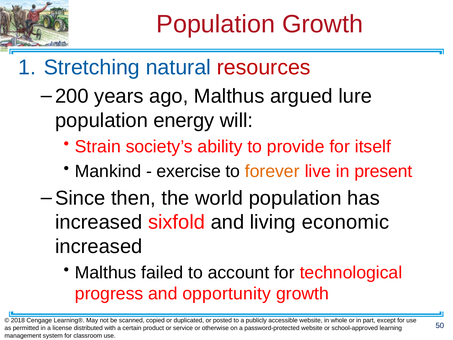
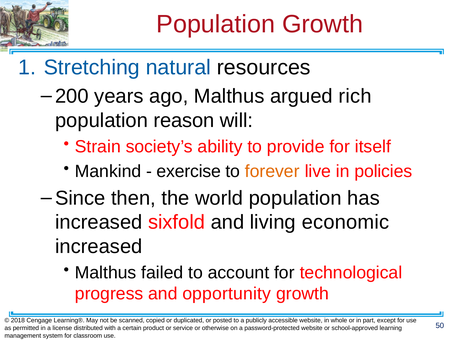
resources colour: red -> black
lure: lure -> rich
energy: energy -> reason
present: present -> policies
